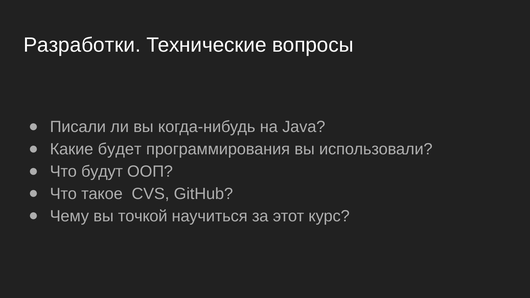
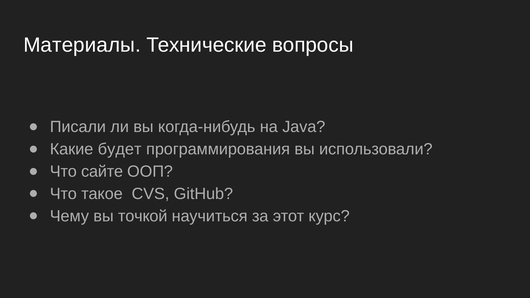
Разработки: Разработки -> Материалы
будут: будут -> сайте
